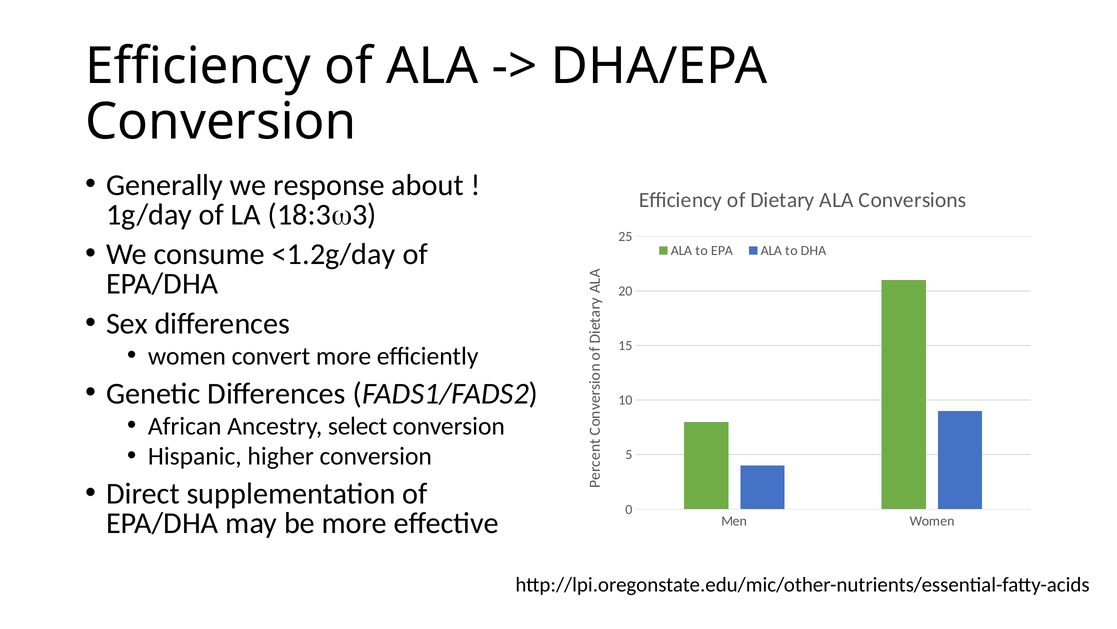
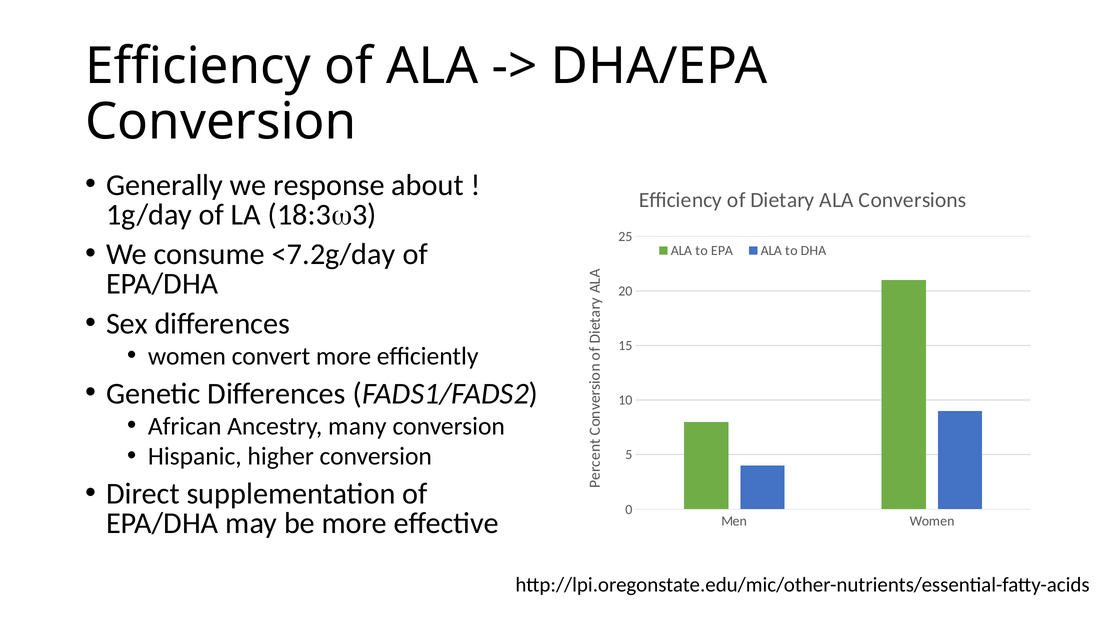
<1.2g/day: <1.2g/day -> <7.2g/day
select: select -> many
